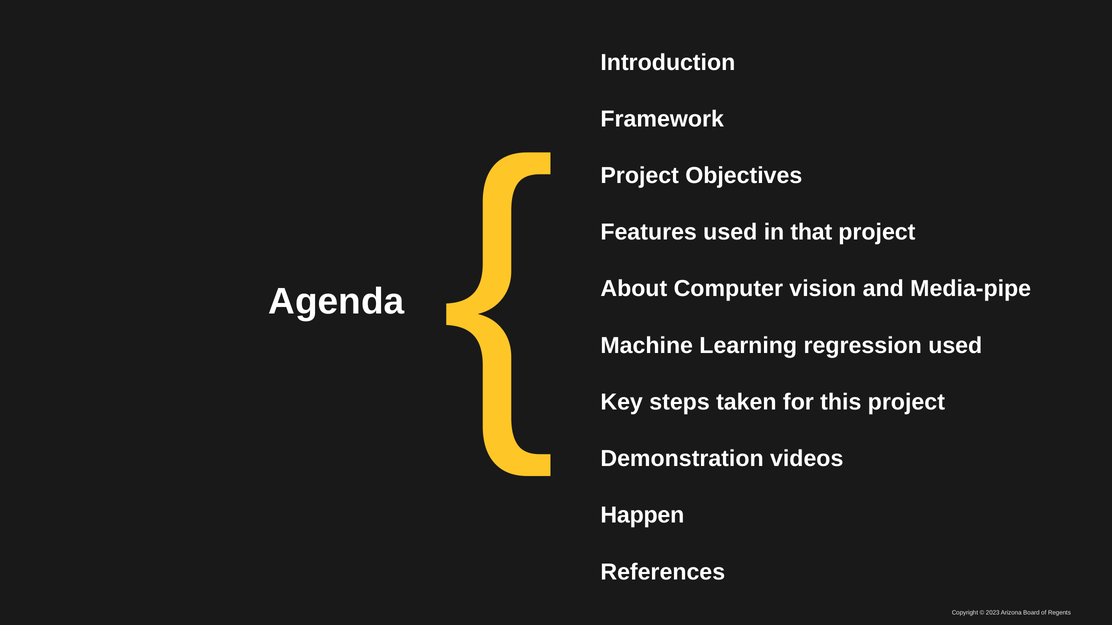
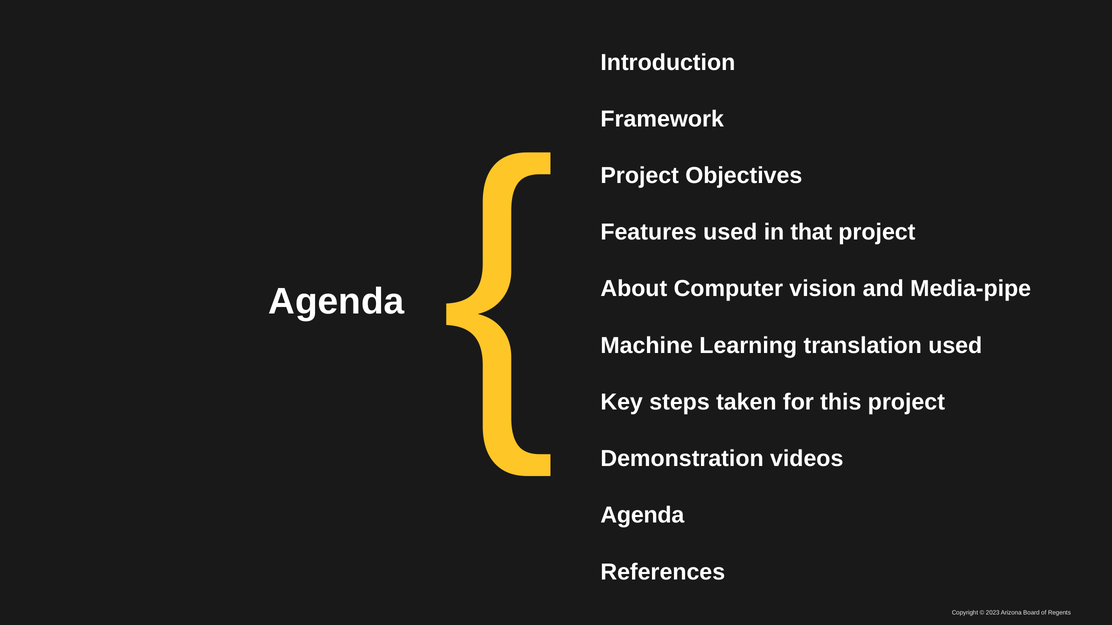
regression: regression -> translation
Happen at (642, 516): Happen -> Agenda
